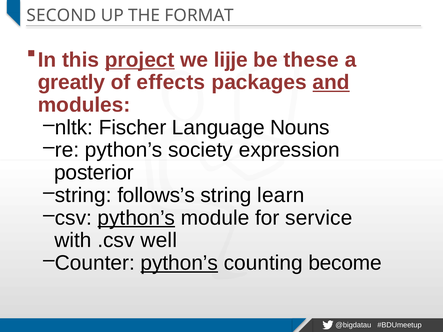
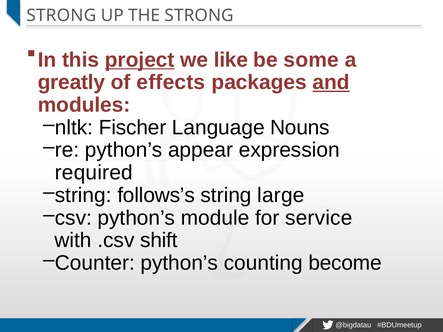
SECOND at (61, 15): SECOND -> STRONG
THE FORMAT: FORMAT -> STRONG
lijje: lijje -> like
these: these -> some
society: society -> appear
posterior: posterior -> required
learn: learn -> large
python’s at (136, 218) underline: present -> none
well: well -> shift
python’s at (179, 263) underline: present -> none
